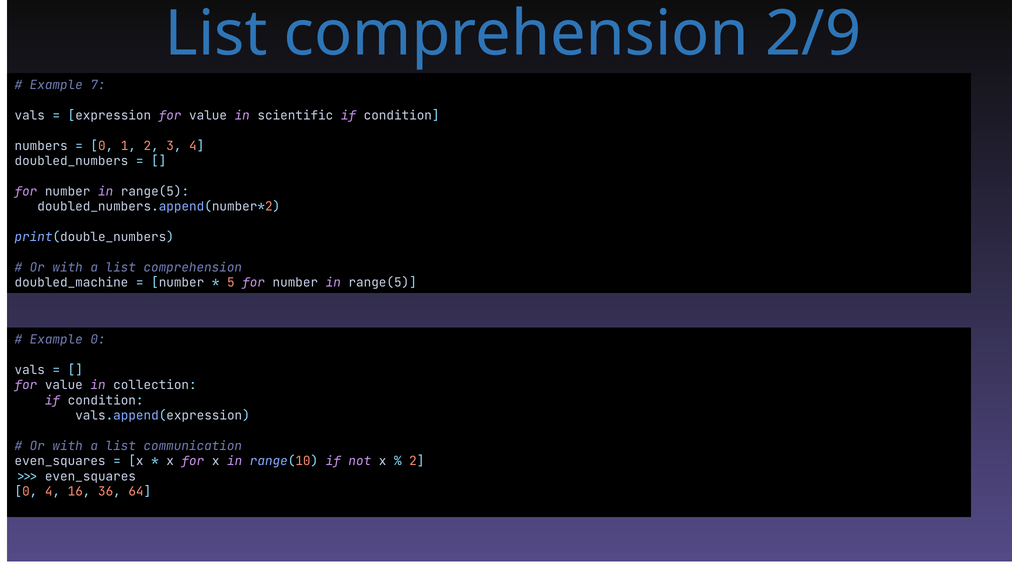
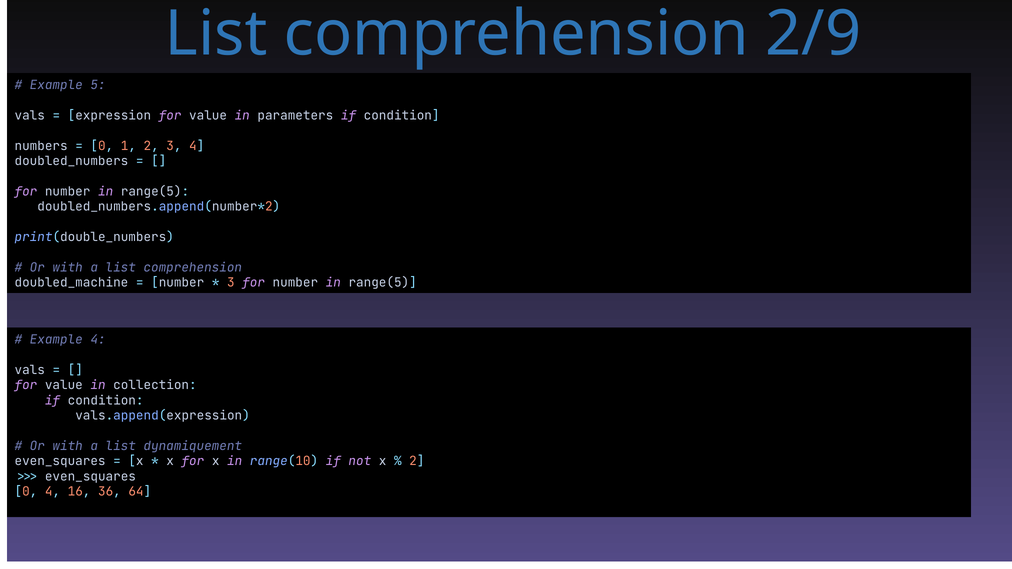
7: 7 -> 5
scientific: scientific -> parameters
5 at (231, 283): 5 -> 3
Example 0: 0 -> 4
communication: communication -> dynamiquement
